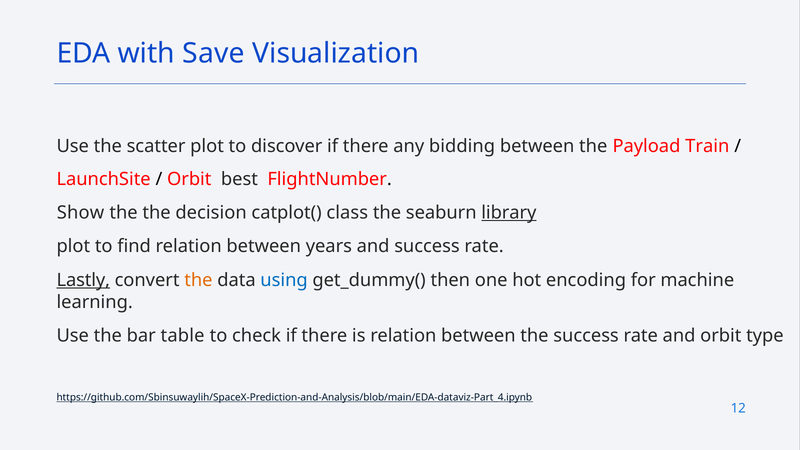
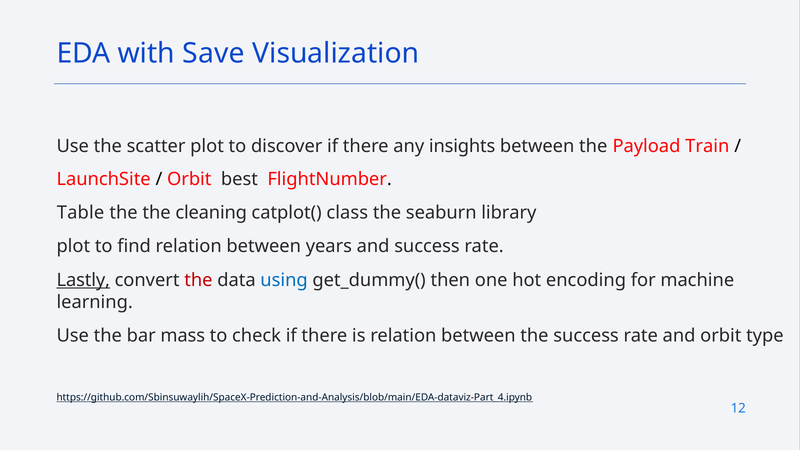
bidding: bidding -> insights
Show: Show -> Table
decision: decision -> cleaning
library underline: present -> none
the at (198, 280) colour: orange -> red
table: table -> mass
